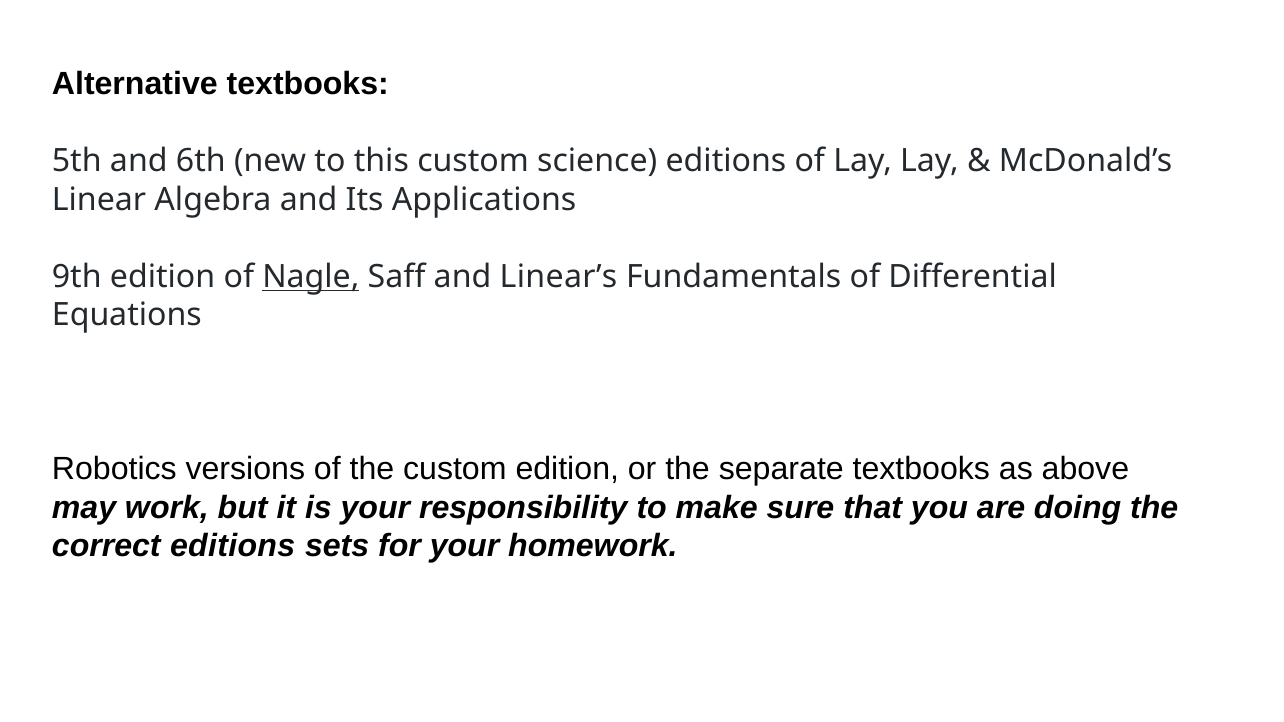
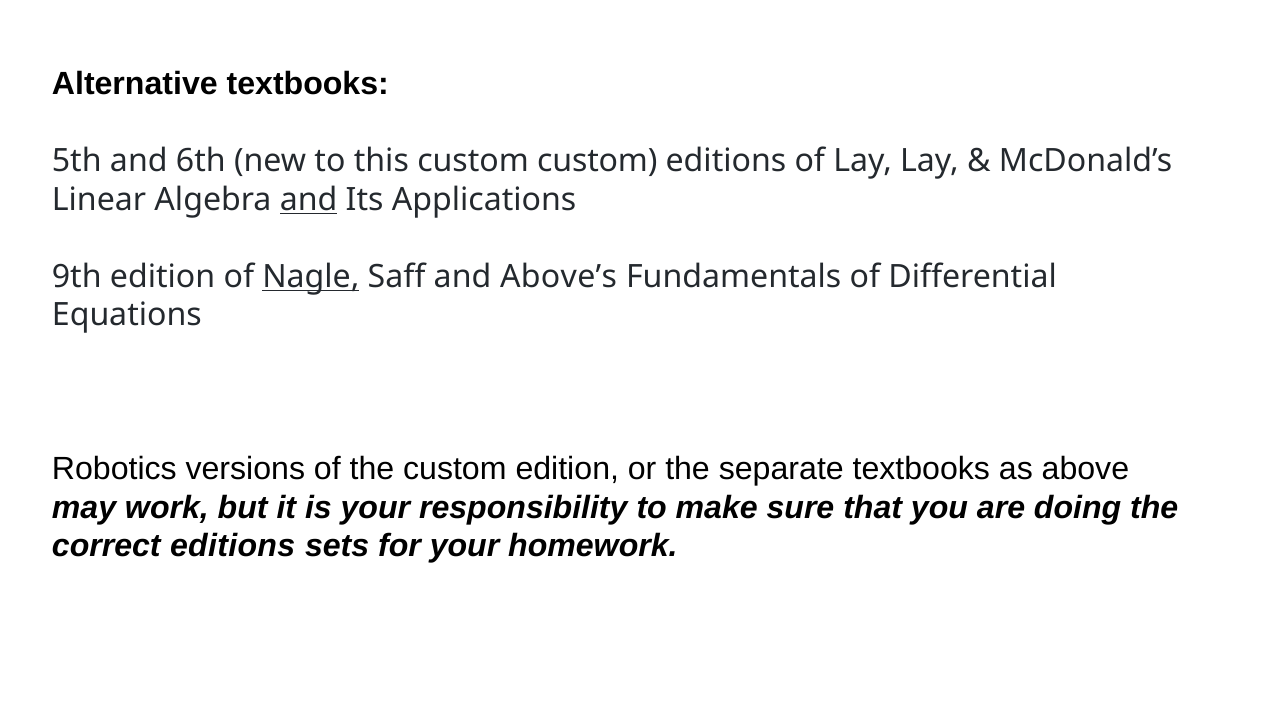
custom science: science -> custom
and at (309, 200) underline: none -> present
Linear’s: Linear’s -> Above’s
